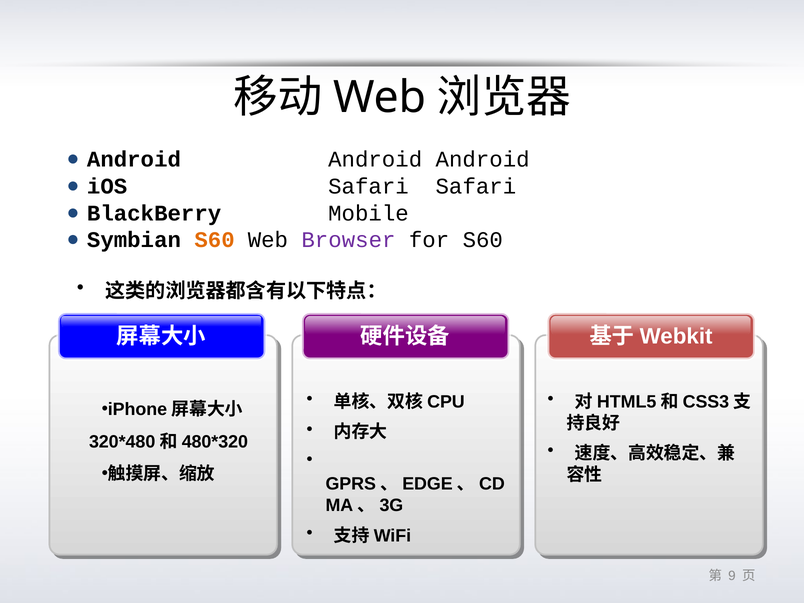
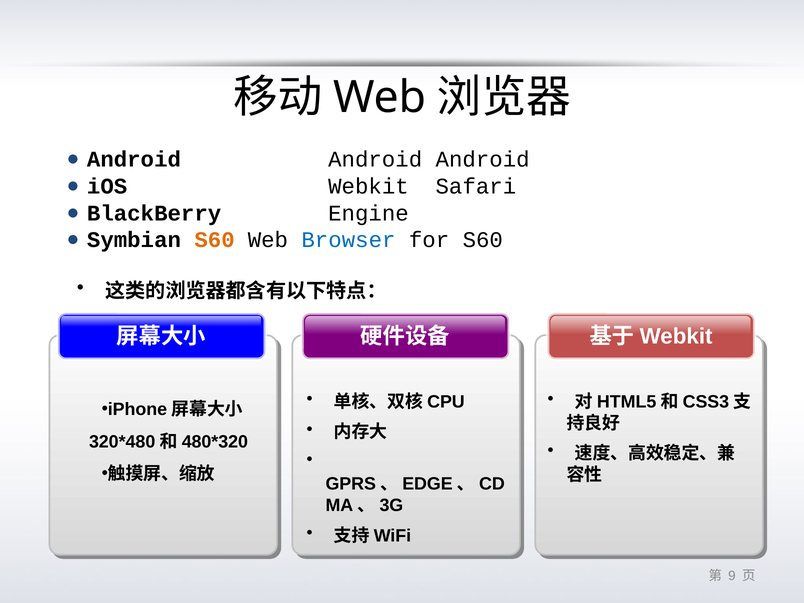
iOS Safari: Safari -> Webkit
Mobile: Mobile -> Engine
Browser colour: purple -> blue
